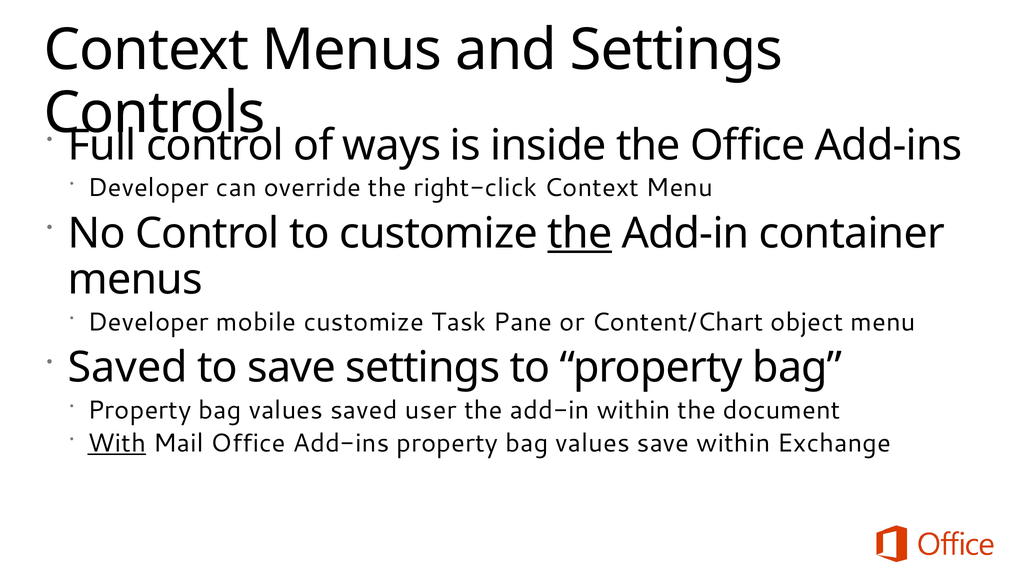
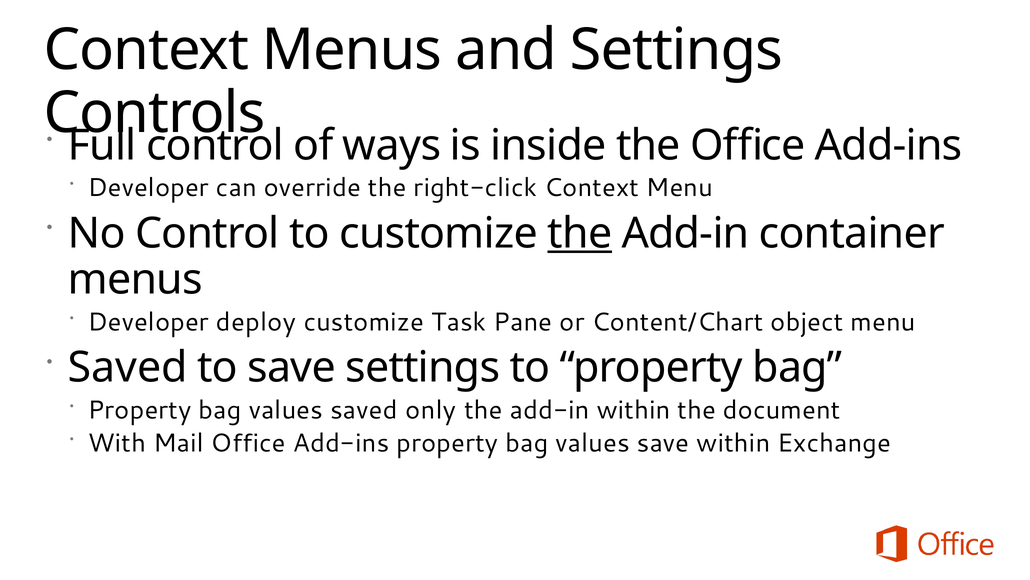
mobile: mobile -> deploy
user: user -> only
With underline: present -> none
